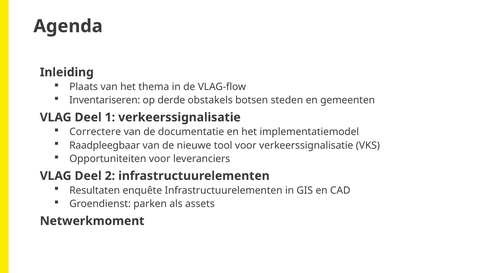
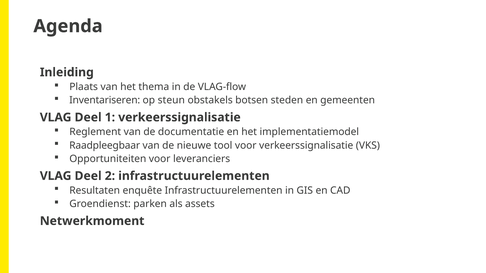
derde: derde -> steun
Correctere: Correctere -> Reglement
